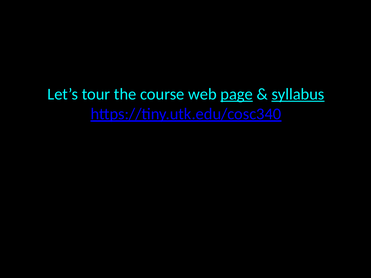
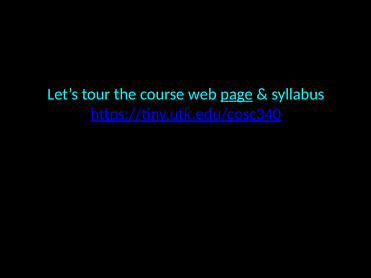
syllabus underline: present -> none
